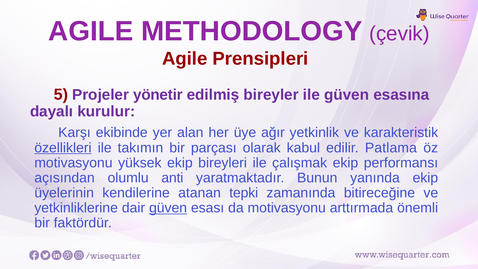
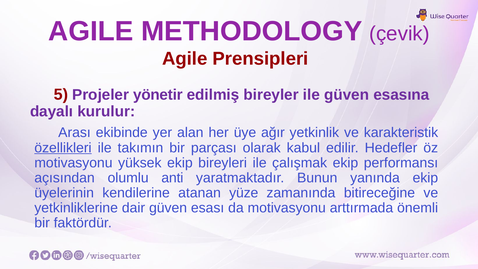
Karşı: Karşı -> Arası
Patlama: Patlama -> Hedefler
tepki: tepki -> yüze
güven at (168, 208) underline: present -> none
